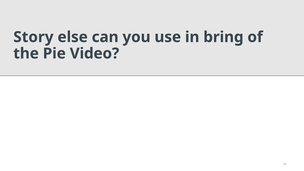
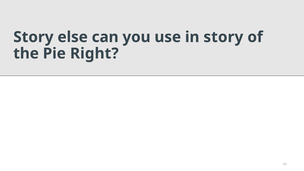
in bring: bring -> story
Video: Video -> Right
